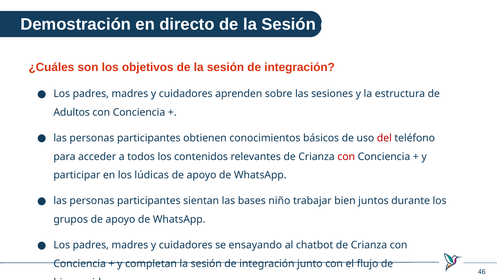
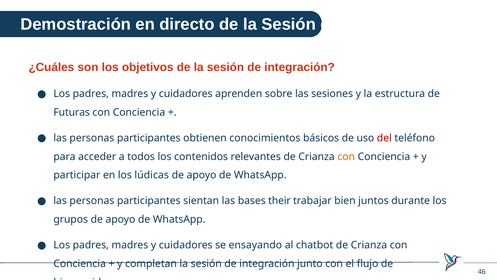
Adultos: Adultos -> Futuras
con at (346, 156) colour: red -> orange
niño: niño -> their
